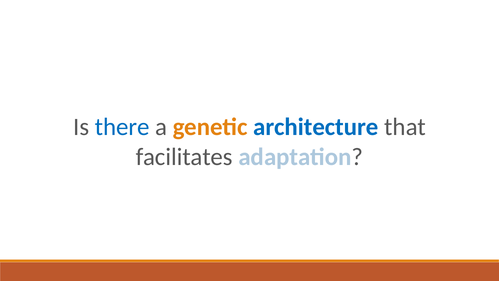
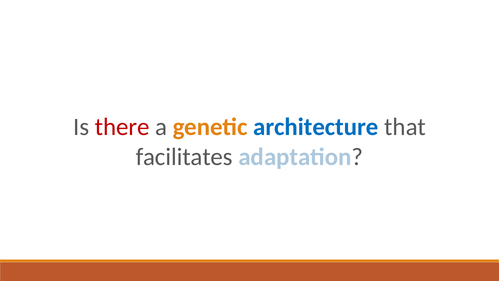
there colour: blue -> red
